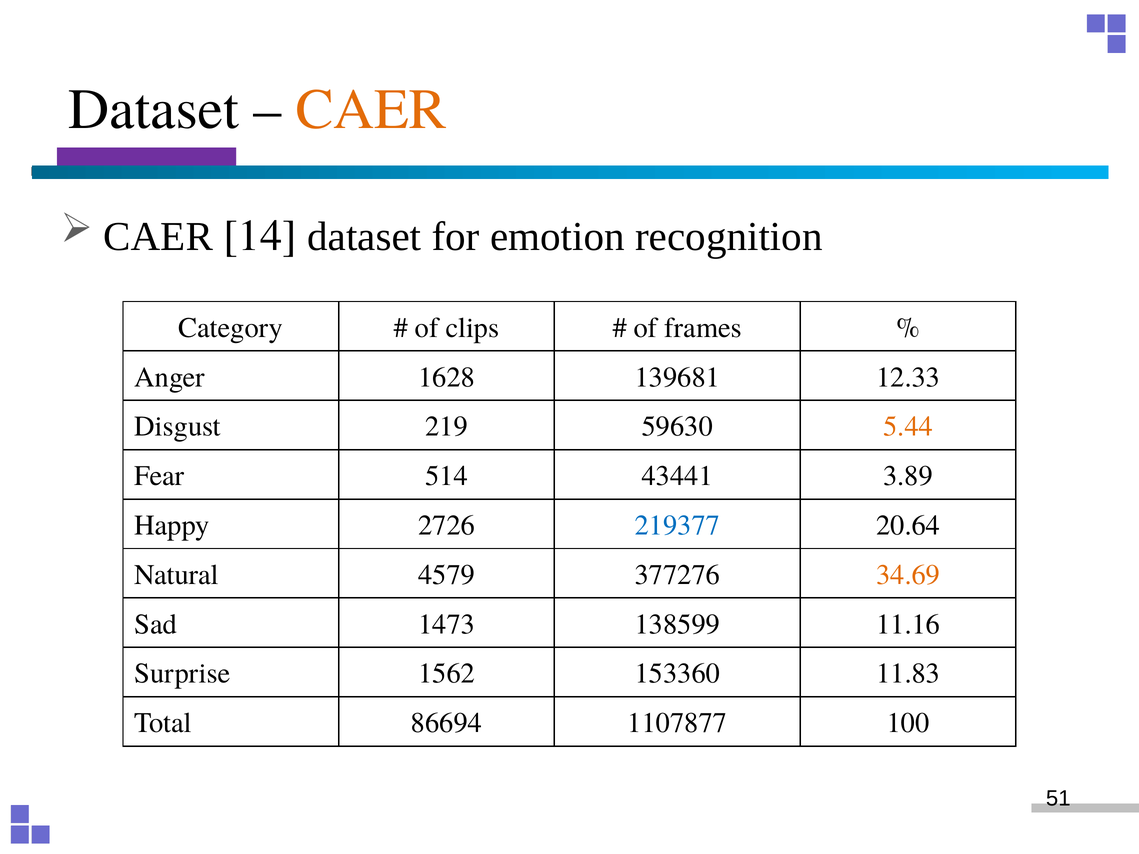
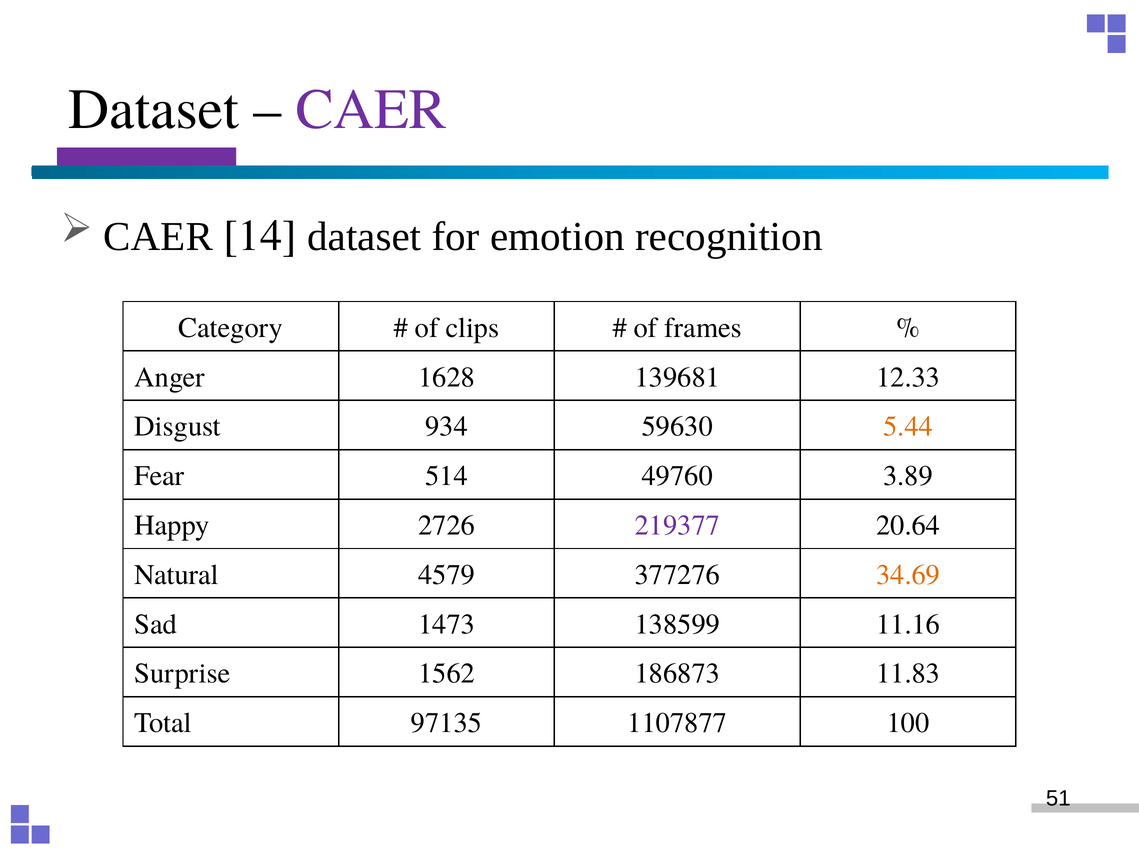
CAER at (371, 109) colour: orange -> purple
219: 219 -> 934
43441: 43441 -> 49760
219377 colour: blue -> purple
153360: 153360 -> 186873
86694: 86694 -> 97135
